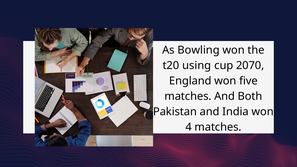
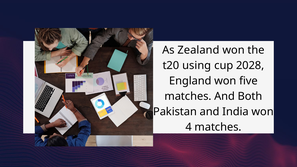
Bowling: Bowling -> Zealand
2070: 2070 -> 2028
